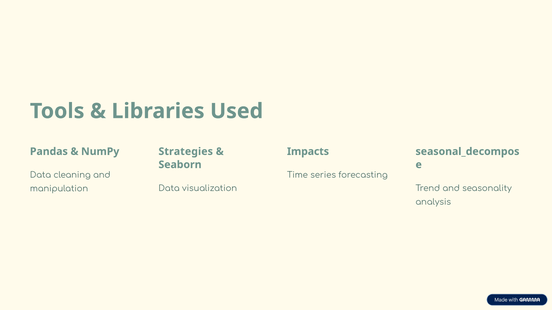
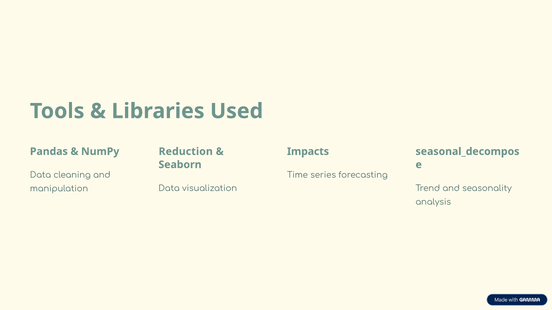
Strategies: Strategies -> Reduction
